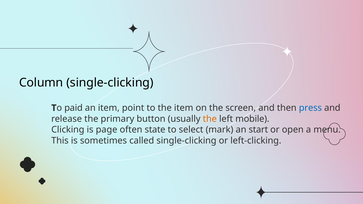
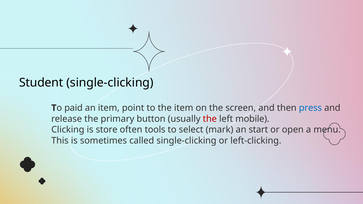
Column: Column -> Student
the at (210, 119) colour: orange -> red
page: page -> store
state: state -> tools
